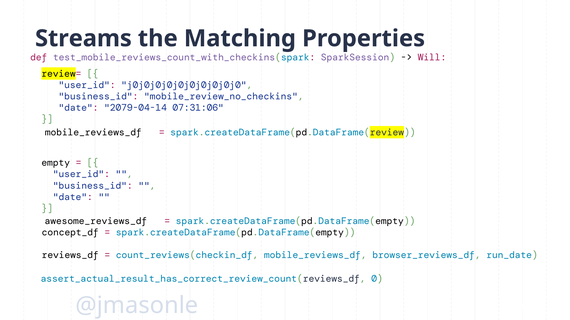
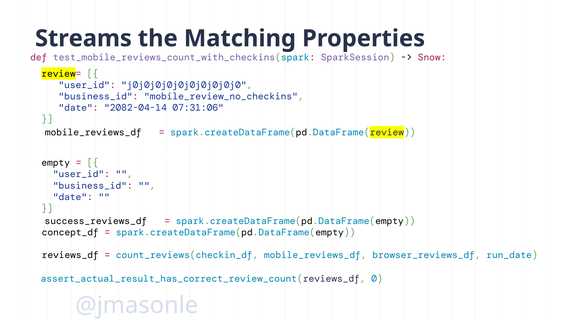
Will: Will -> Snow
2079-04-14: 2079-04-14 -> 2082-04-14
awesome_reviews_df: awesome_reviews_df -> success_reviews_df
